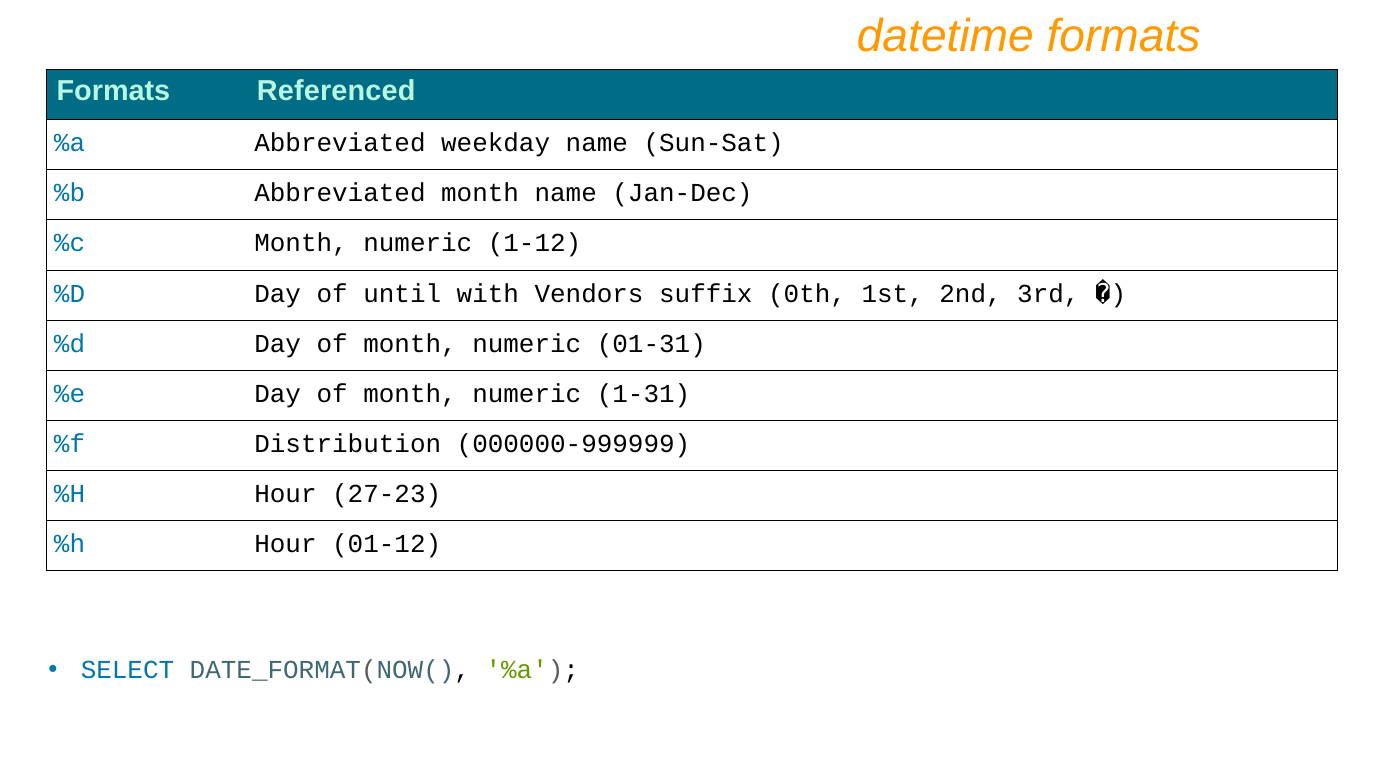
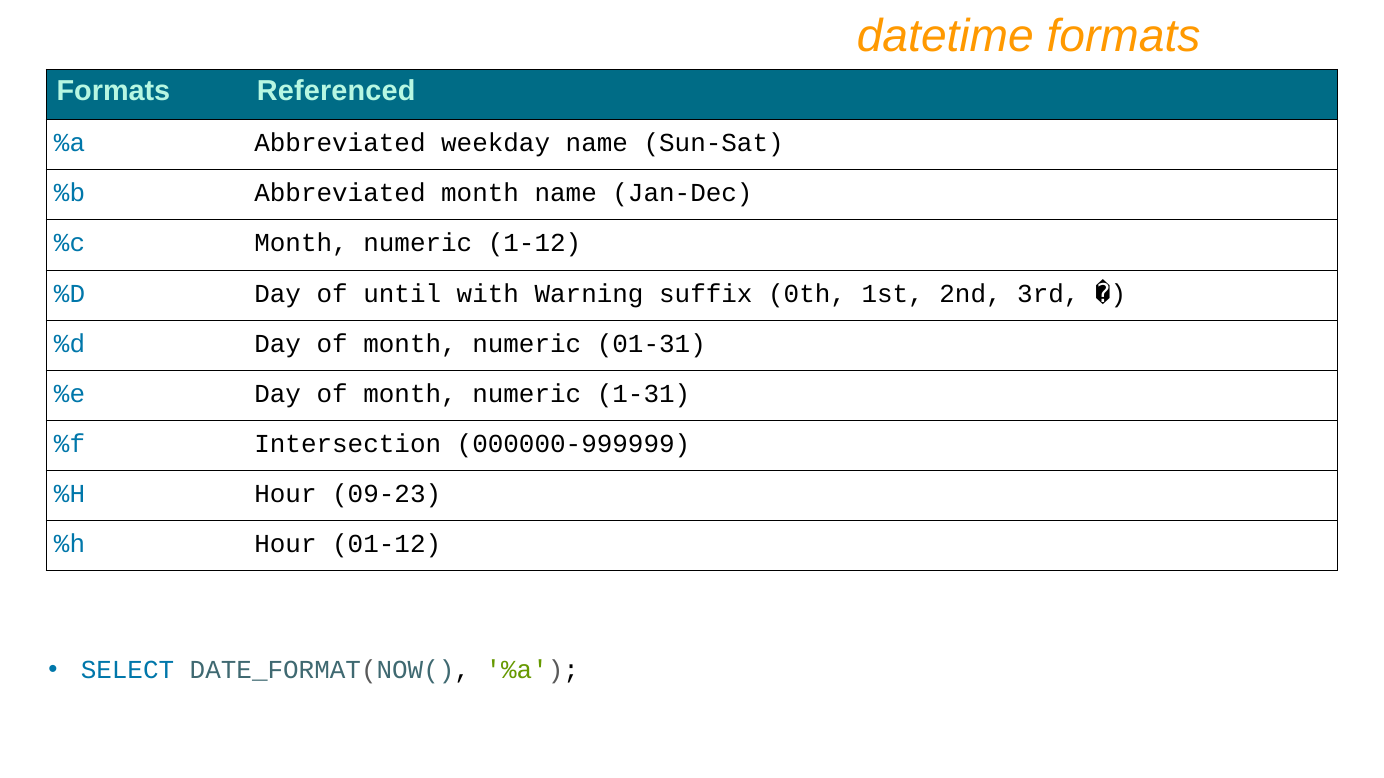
Vendors: Vendors -> Warning
Distribution: Distribution -> Intersection
27-23: 27-23 -> 09-23
